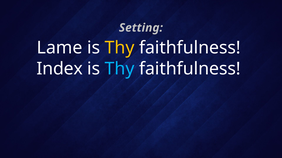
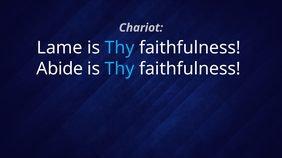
Setting: Setting -> Chariot
Thy at (120, 48) colour: yellow -> light blue
Index: Index -> Abide
